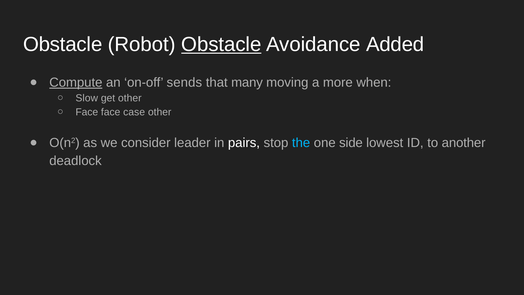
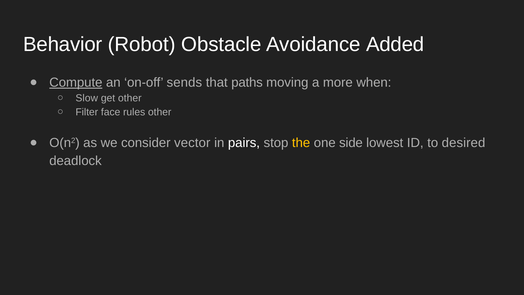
Obstacle at (63, 44): Obstacle -> Behavior
Obstacle at (221, 44) underline: present -> none
many: many -> paths
Face at (87, 112): Face -> Filter
case: case -> rules
leader: leader -> vector
the colour: light blue -> yellow
another: another -> desired
